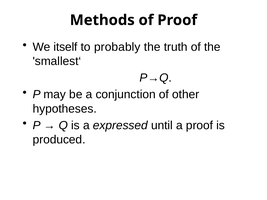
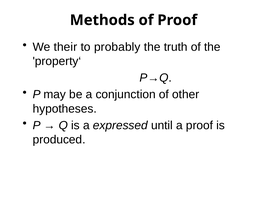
itself: itself -> their
smallest‘: smallest‘ -> property‘
